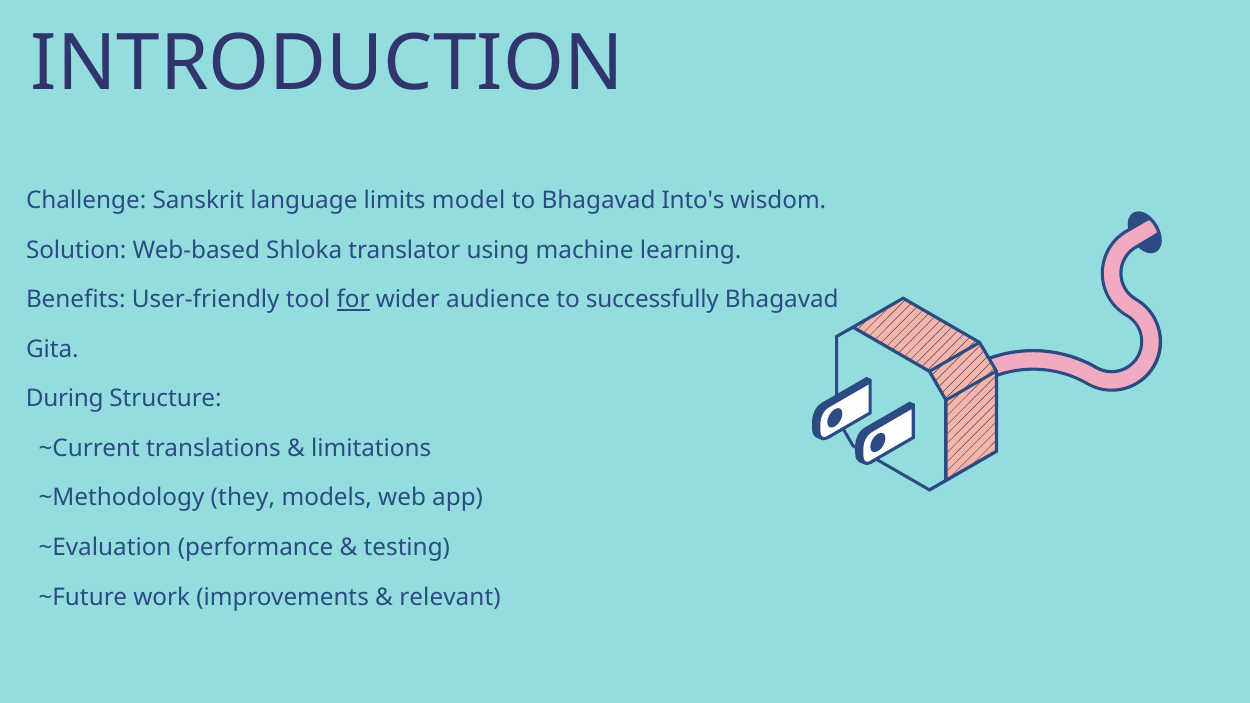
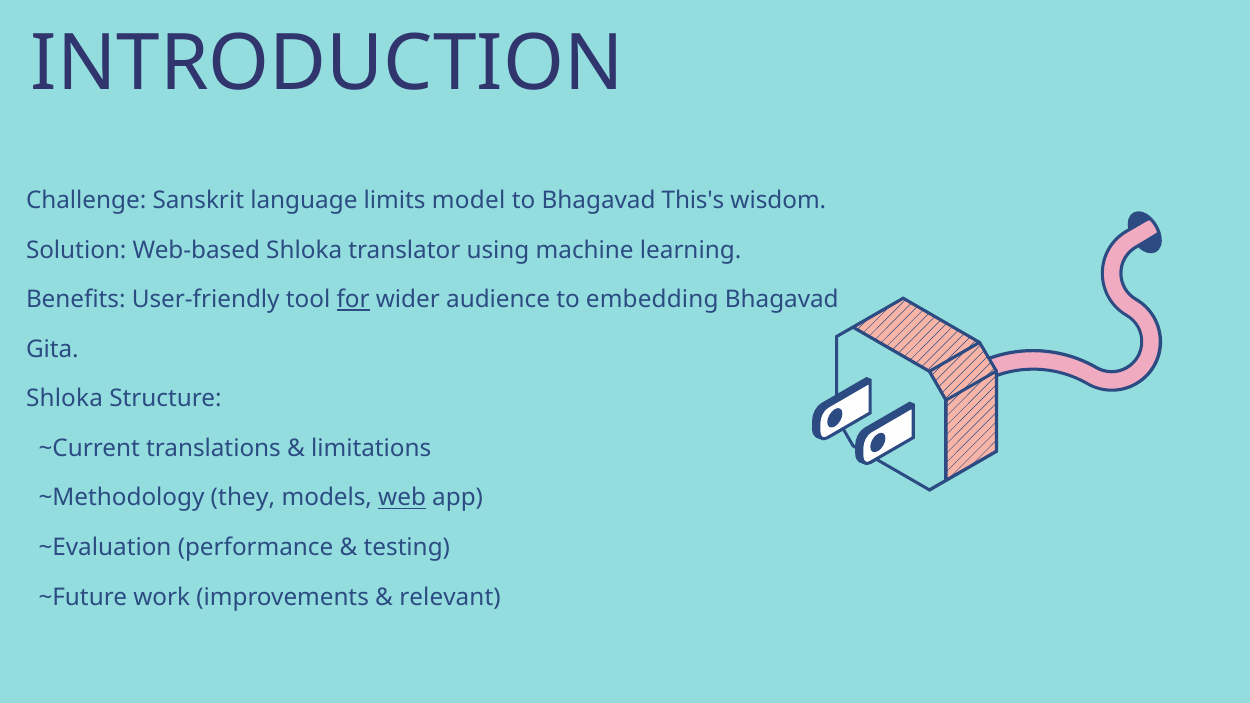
Into's: Into's -> This's
successfully: successfully -> embedding
During at (65, 399): During -> Shloka
web underline: none -> present
